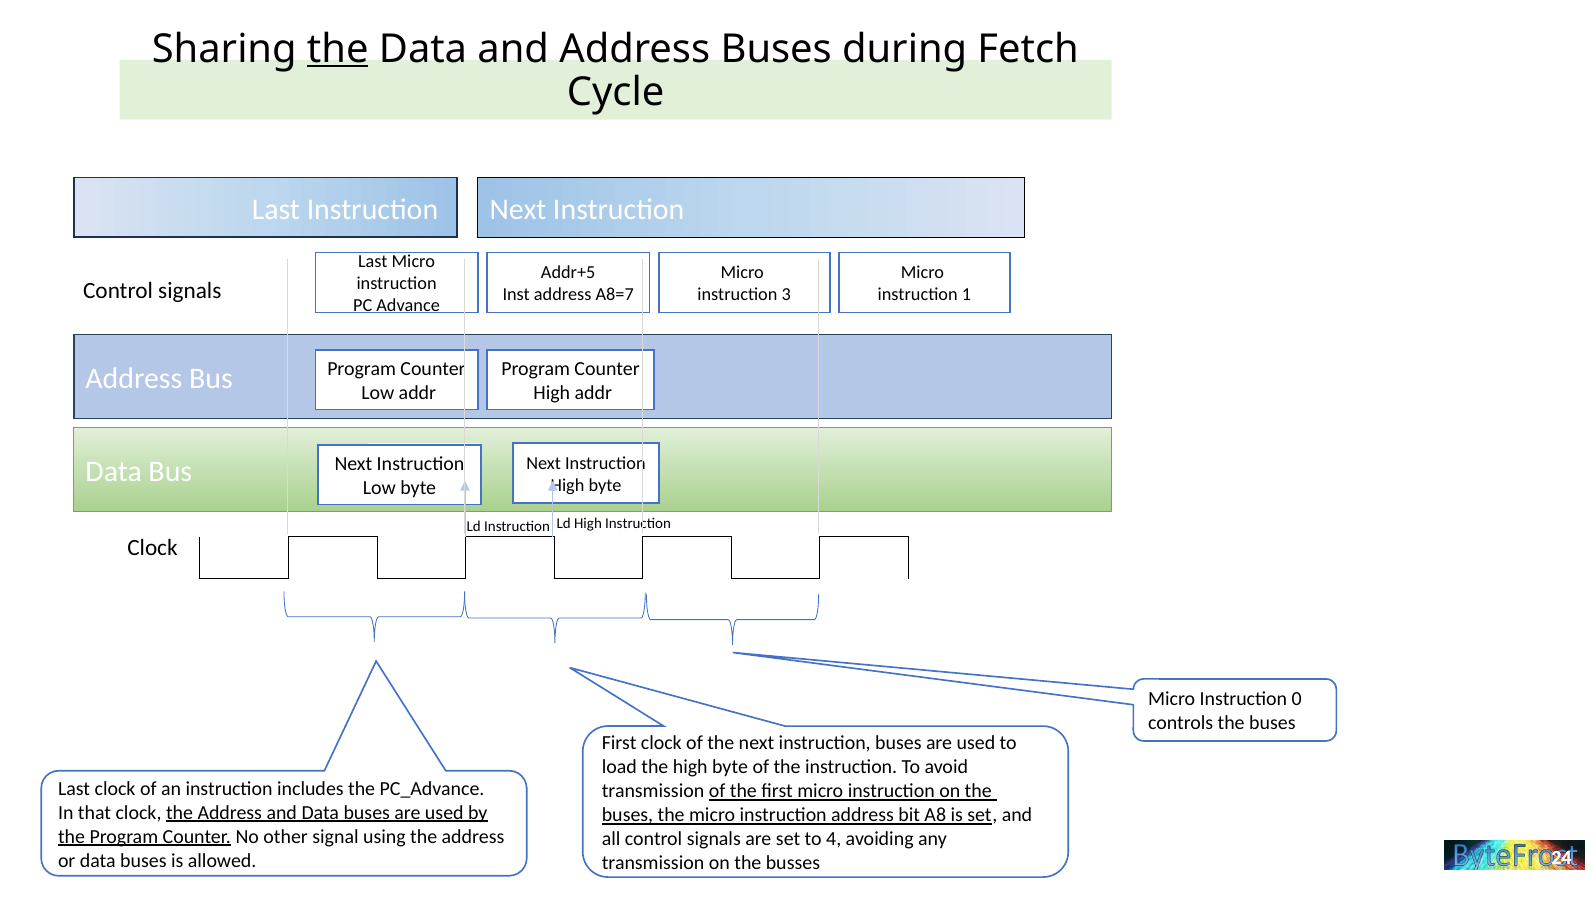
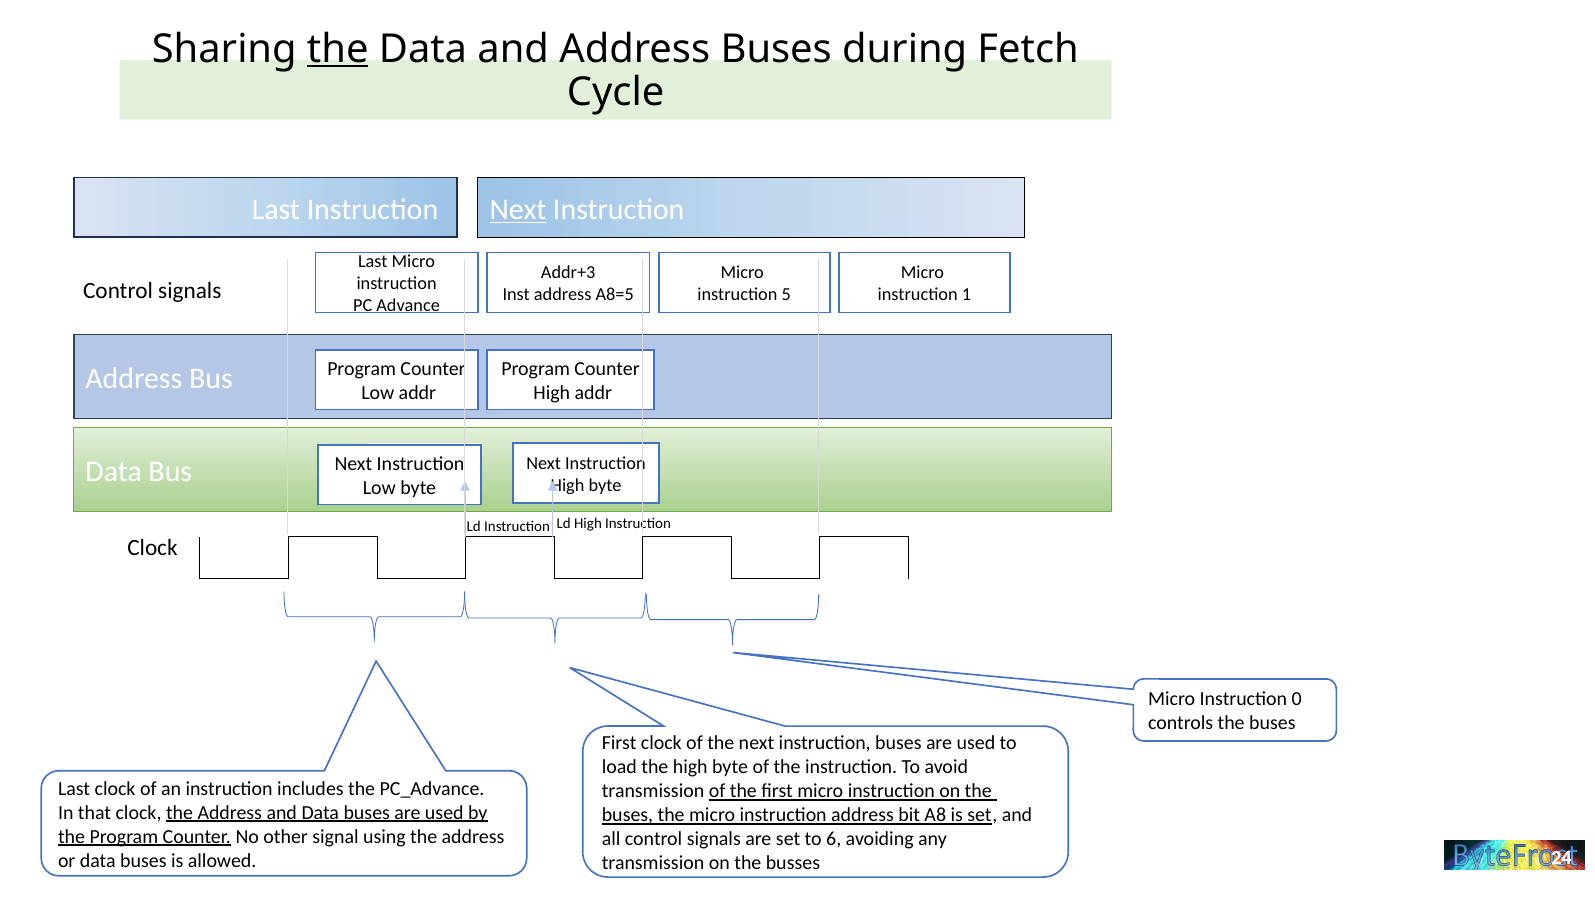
Next at (518, 210) underline: none -> present
Addr+5: Addr+5 -> Addr+3
A8=7: A8=7 -> A8=5
3: 3 -> 5
4: 4 -> 6
